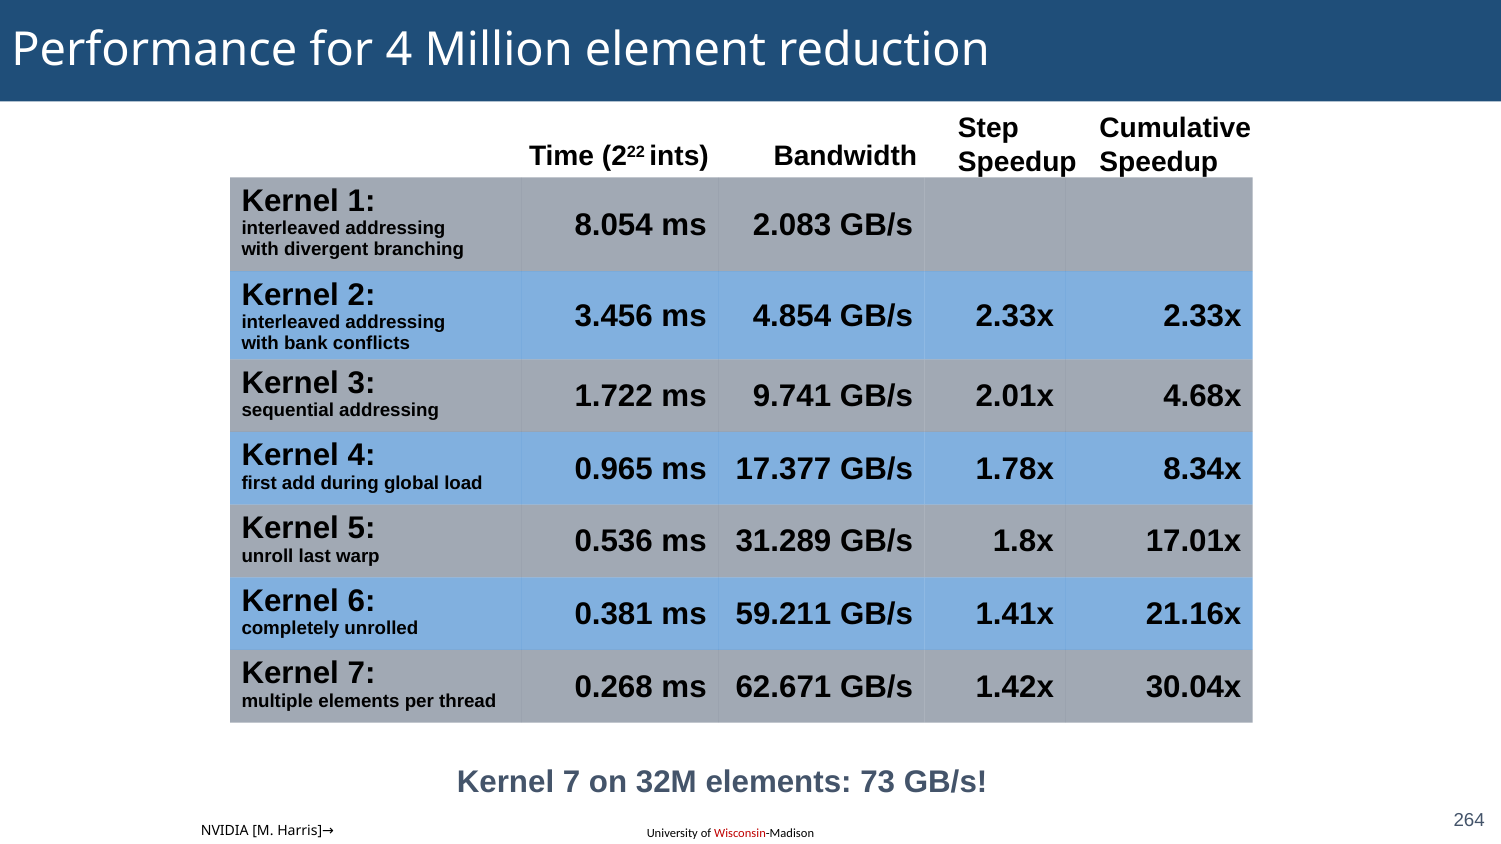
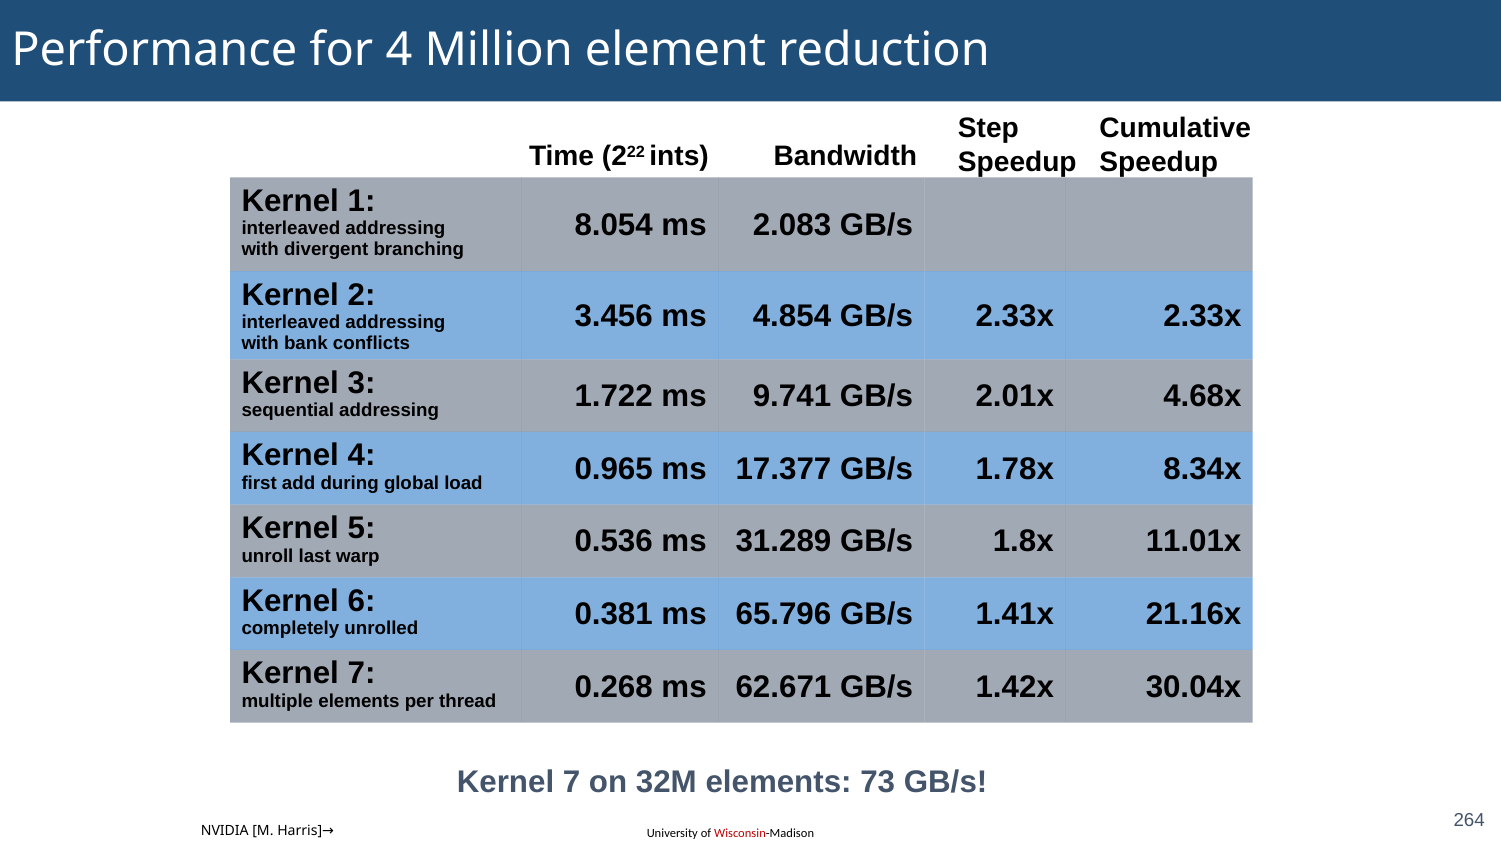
17.01x: 17.01x -> 11.01x
59.211: 59.211 -> 65.796
